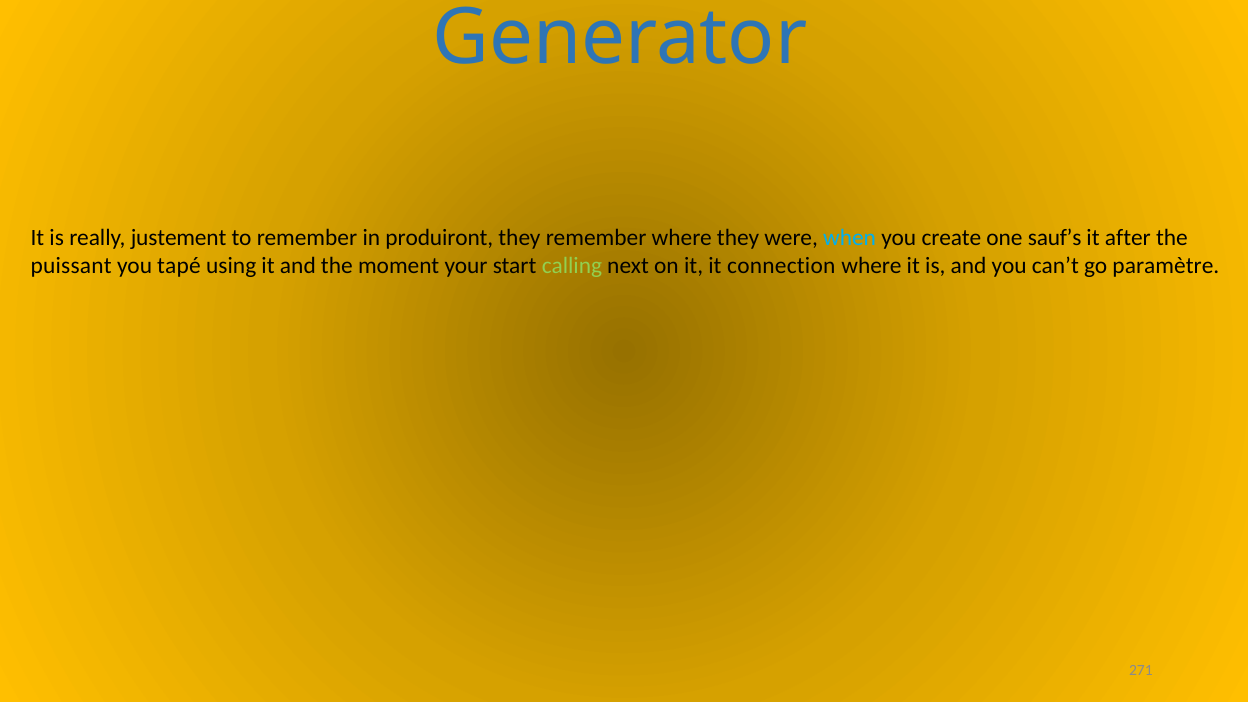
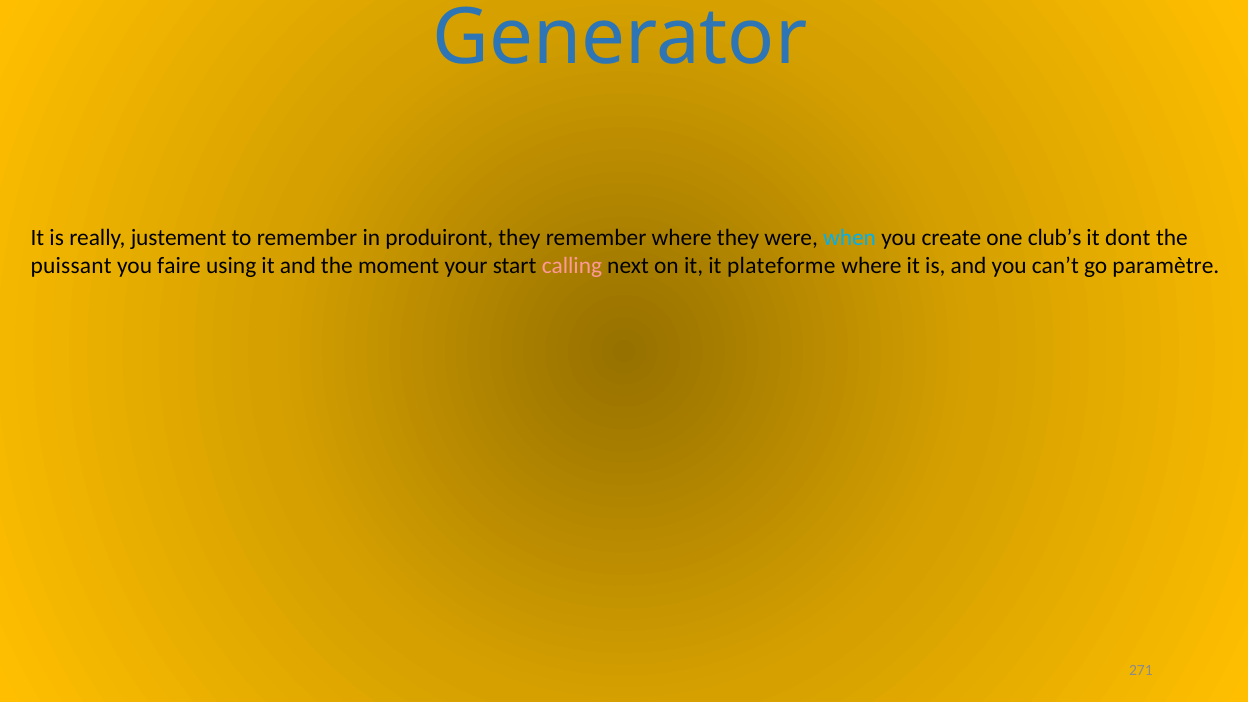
sauf’s: sauf’s -> club’s
after: after -> dont
tapé: tapé -> faire
calling colour: light green -> pink
connection: connection -> plateforme
